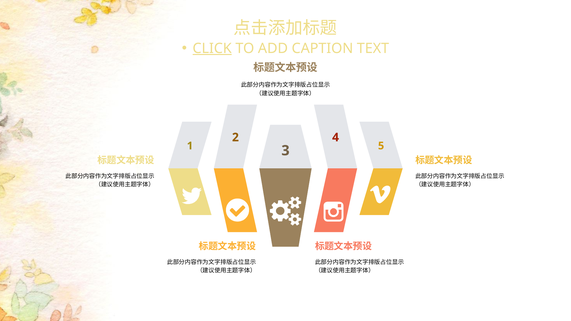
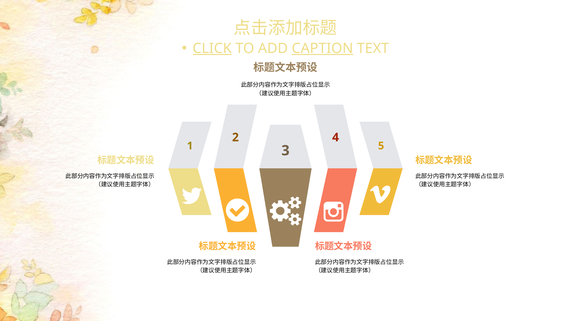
CAPTION underline: none -> present
